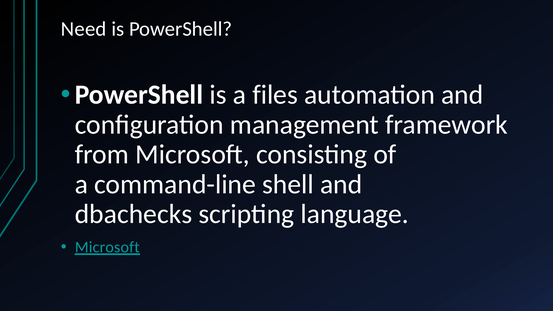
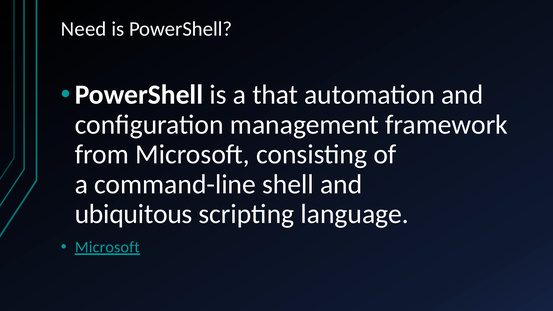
files: files -> that
dbachecks: dbachecks -> ubiquitous
